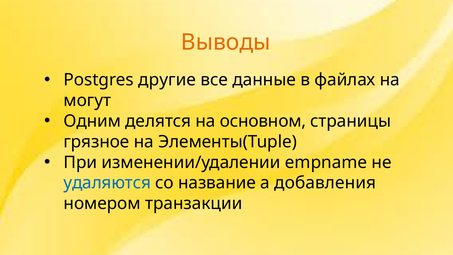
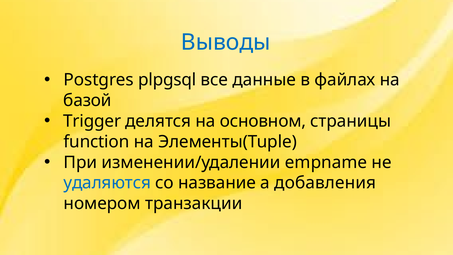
Выводы colour: orange -> blue
другие: другие -> plpgsql
могут: могут -> базой
Одним: Одним -> Trigger
грязное: грязное -> function
